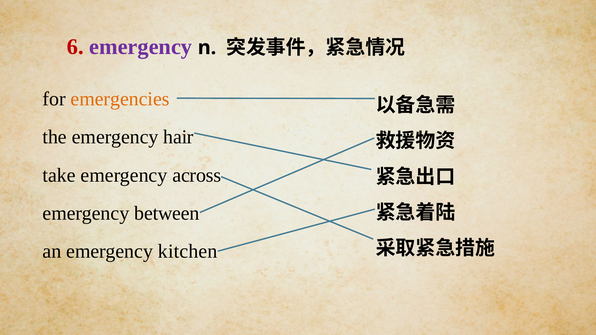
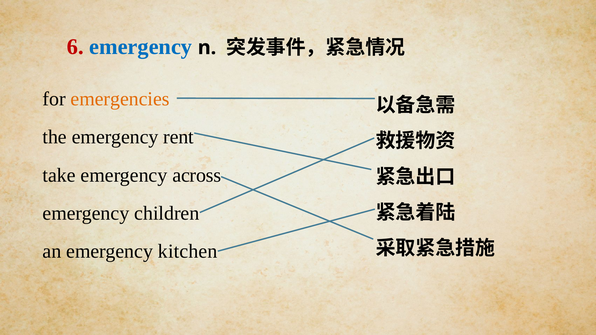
emergency at (141, 47) colour: purple -> blue
hair: hair -> rent
between: between -> children
